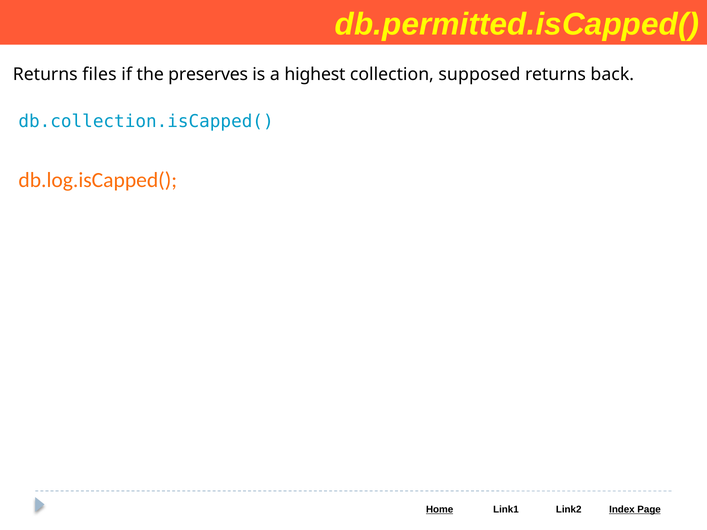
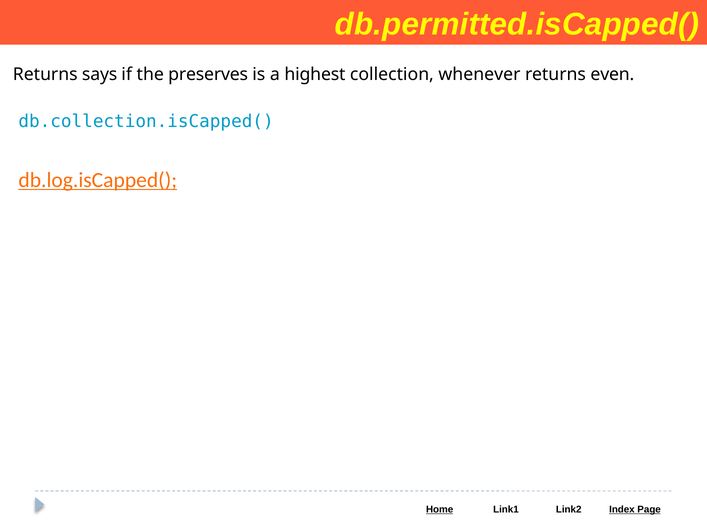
files: files -> says
supposed: supposed -> whenever
back: back -> even
db.log.isCapped( underline: none -> present
